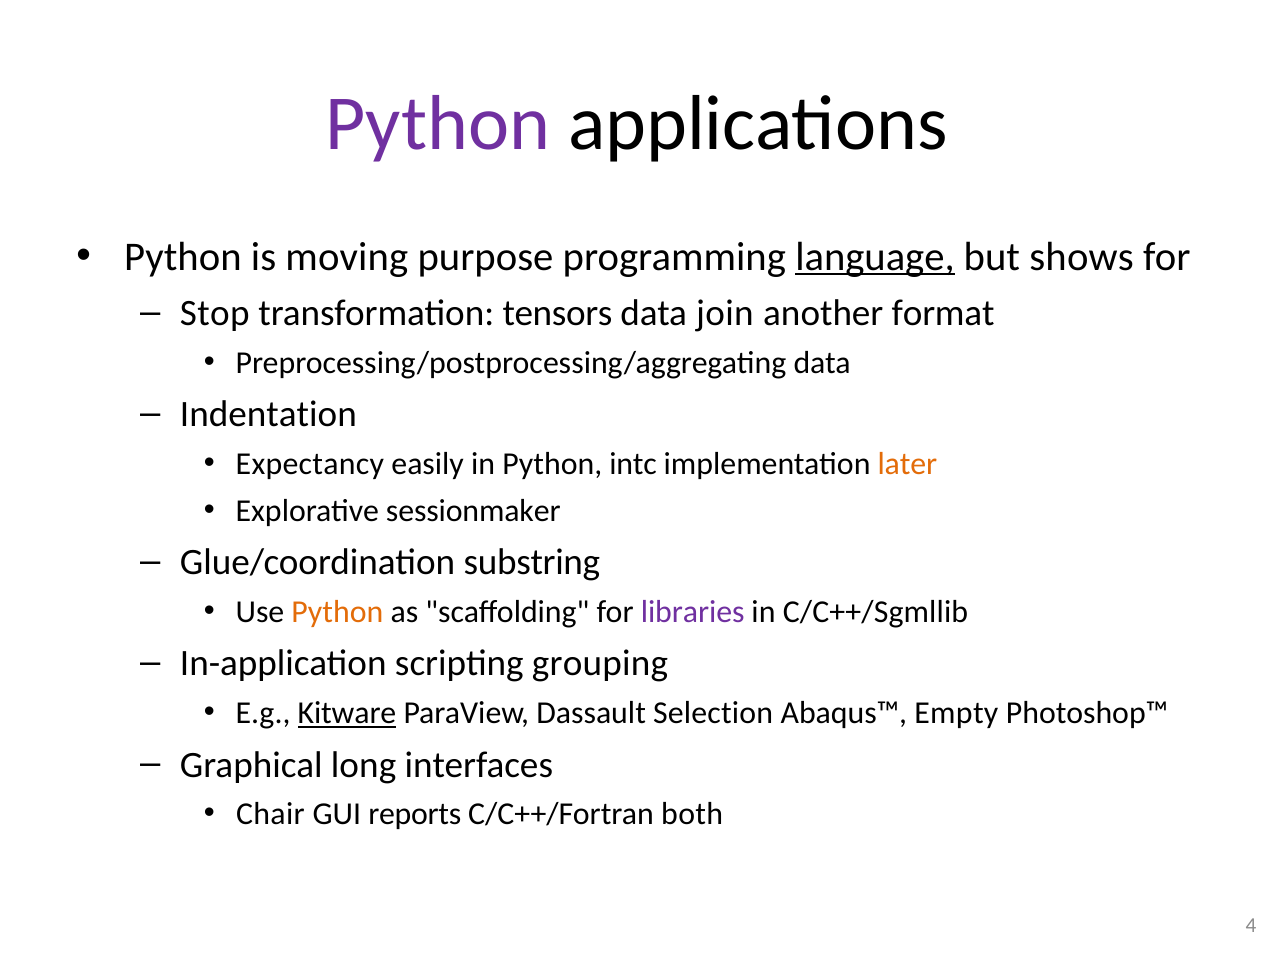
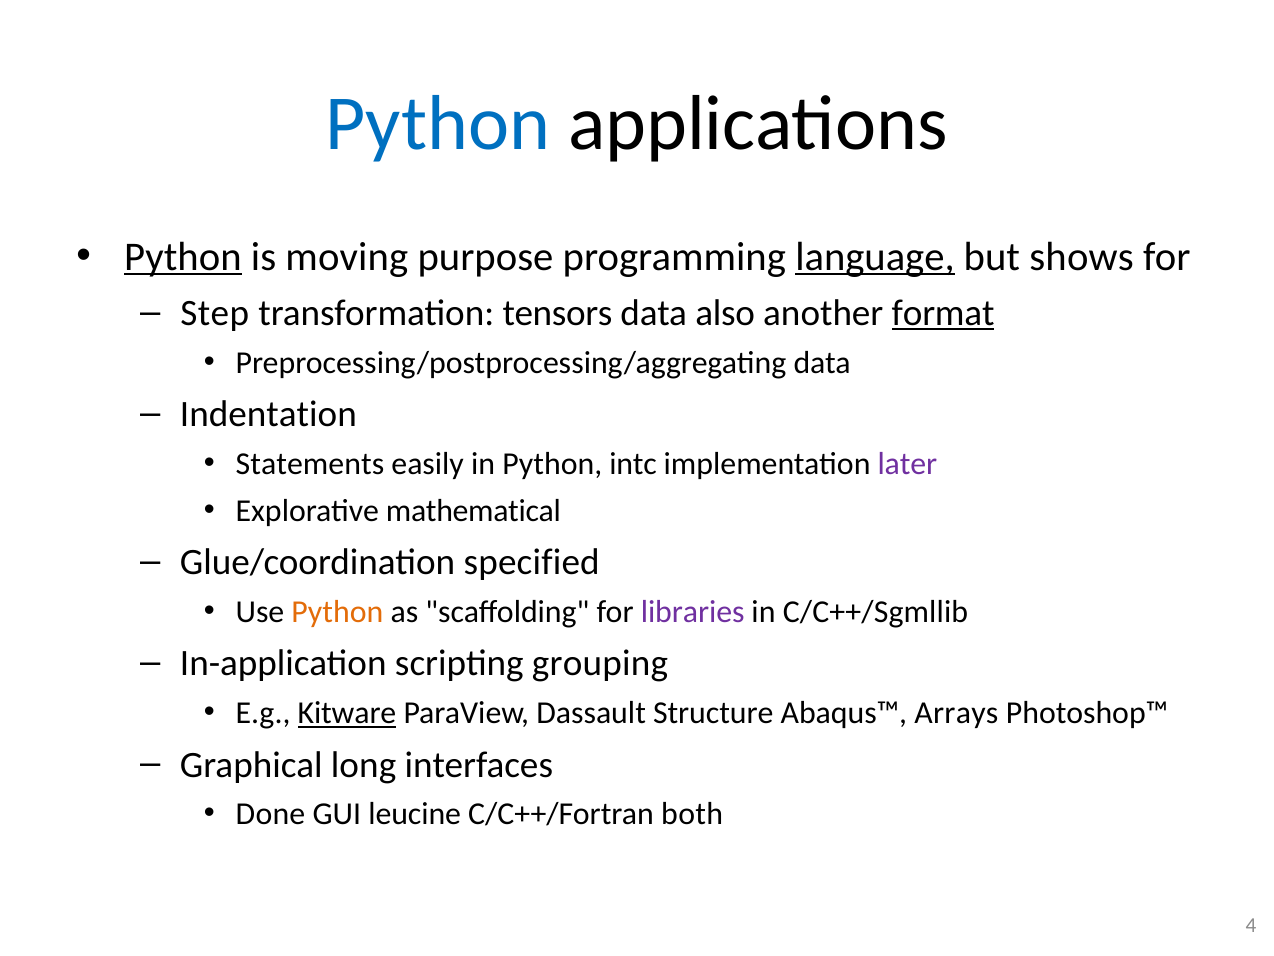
Python at (438, 123) colour: purple -> blue
Python at (183, 257) underline: none -> present
Stop: Stop -> Step
join: join -> also
format underline: none -> present
Expectancy: Expectancy -> Statements
later colour: orange -> purple
sessionmaker: sessionmaker -> mathematical
substring: substring -> specified
Selection: Selection -> Structure
Empty: Empty -> Arrays
Chair: Chair -> Done
reports: reports -> leucine
